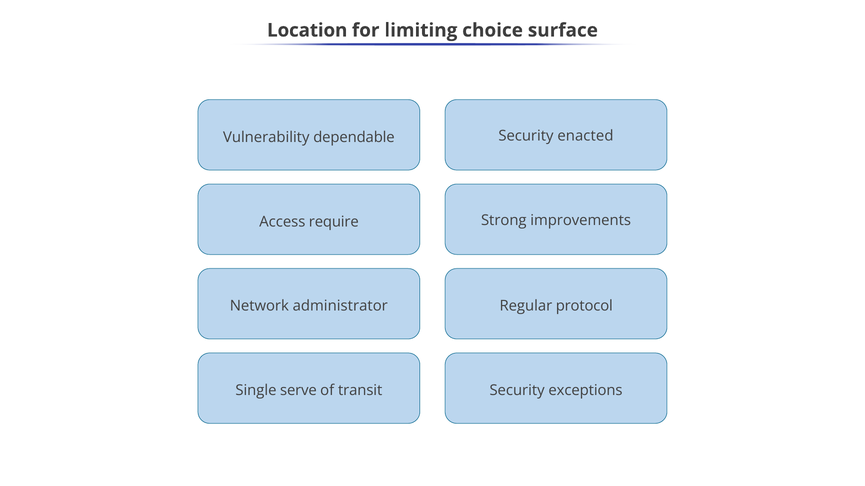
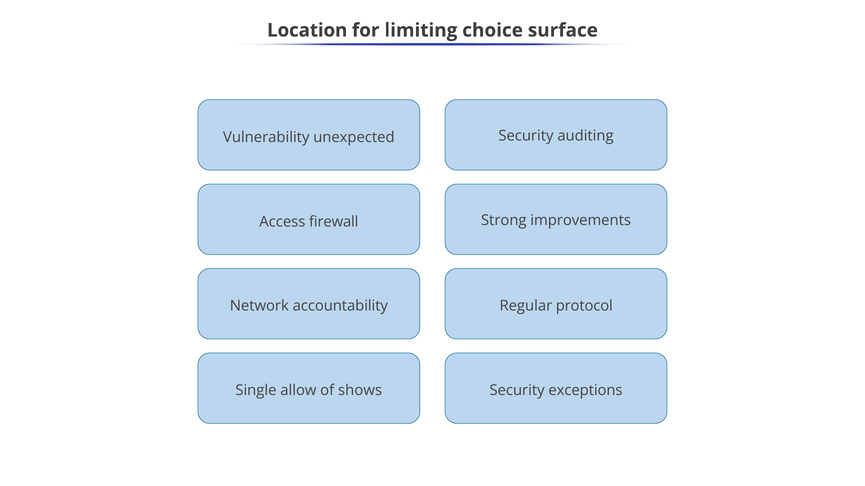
enacted: enacted -> auditing
dependable: dependable -> unexpected
require: require -> firewall
administrator: administrator -> accountability
serve: serve -> allow
transit: transit -> shows
